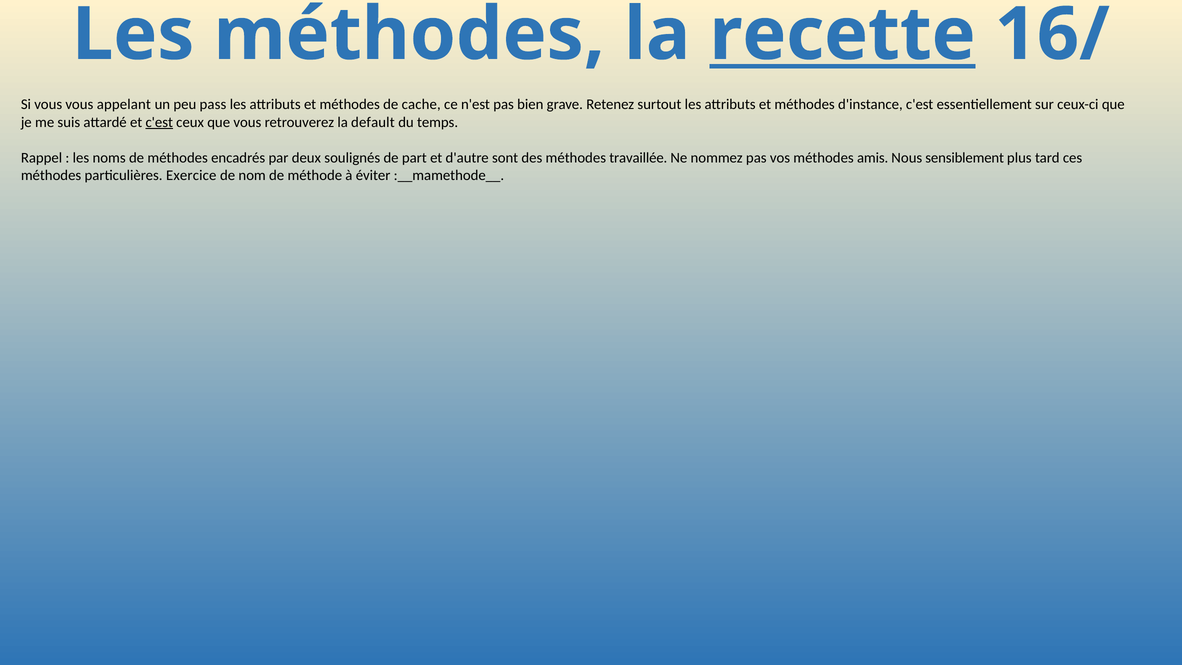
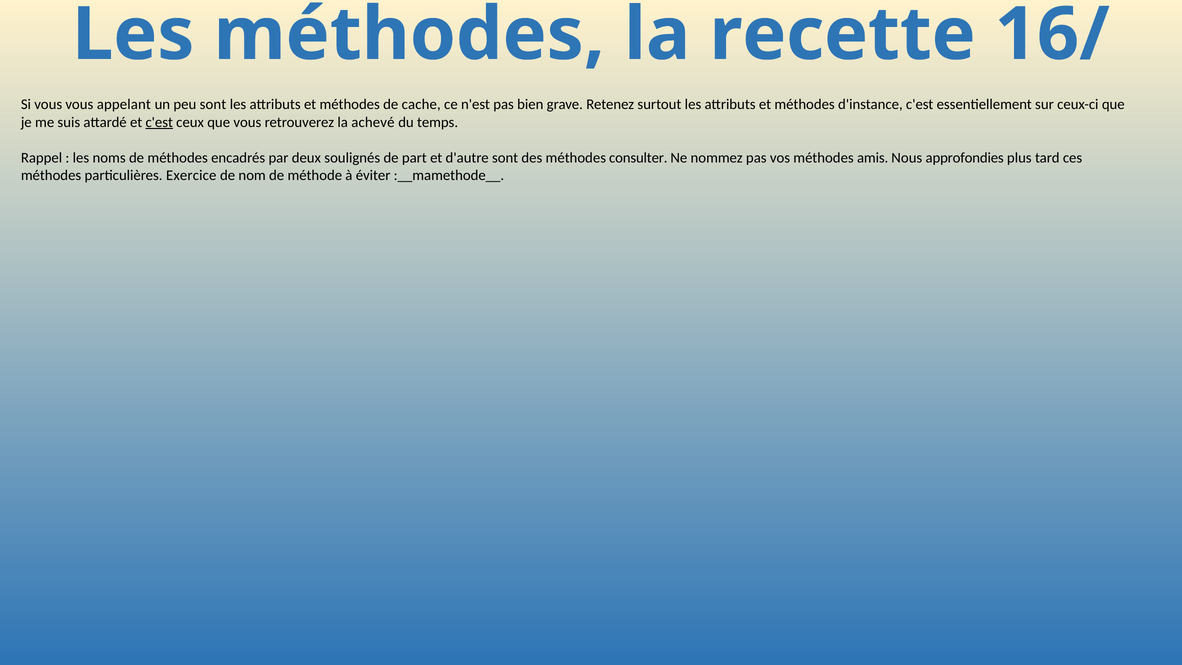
recette underline: present -> none
peu pass: pass -> sont
default: default -> achevé
travaillée: travaillée -> consulter
sensiblement: sensiblement -> approfondies
